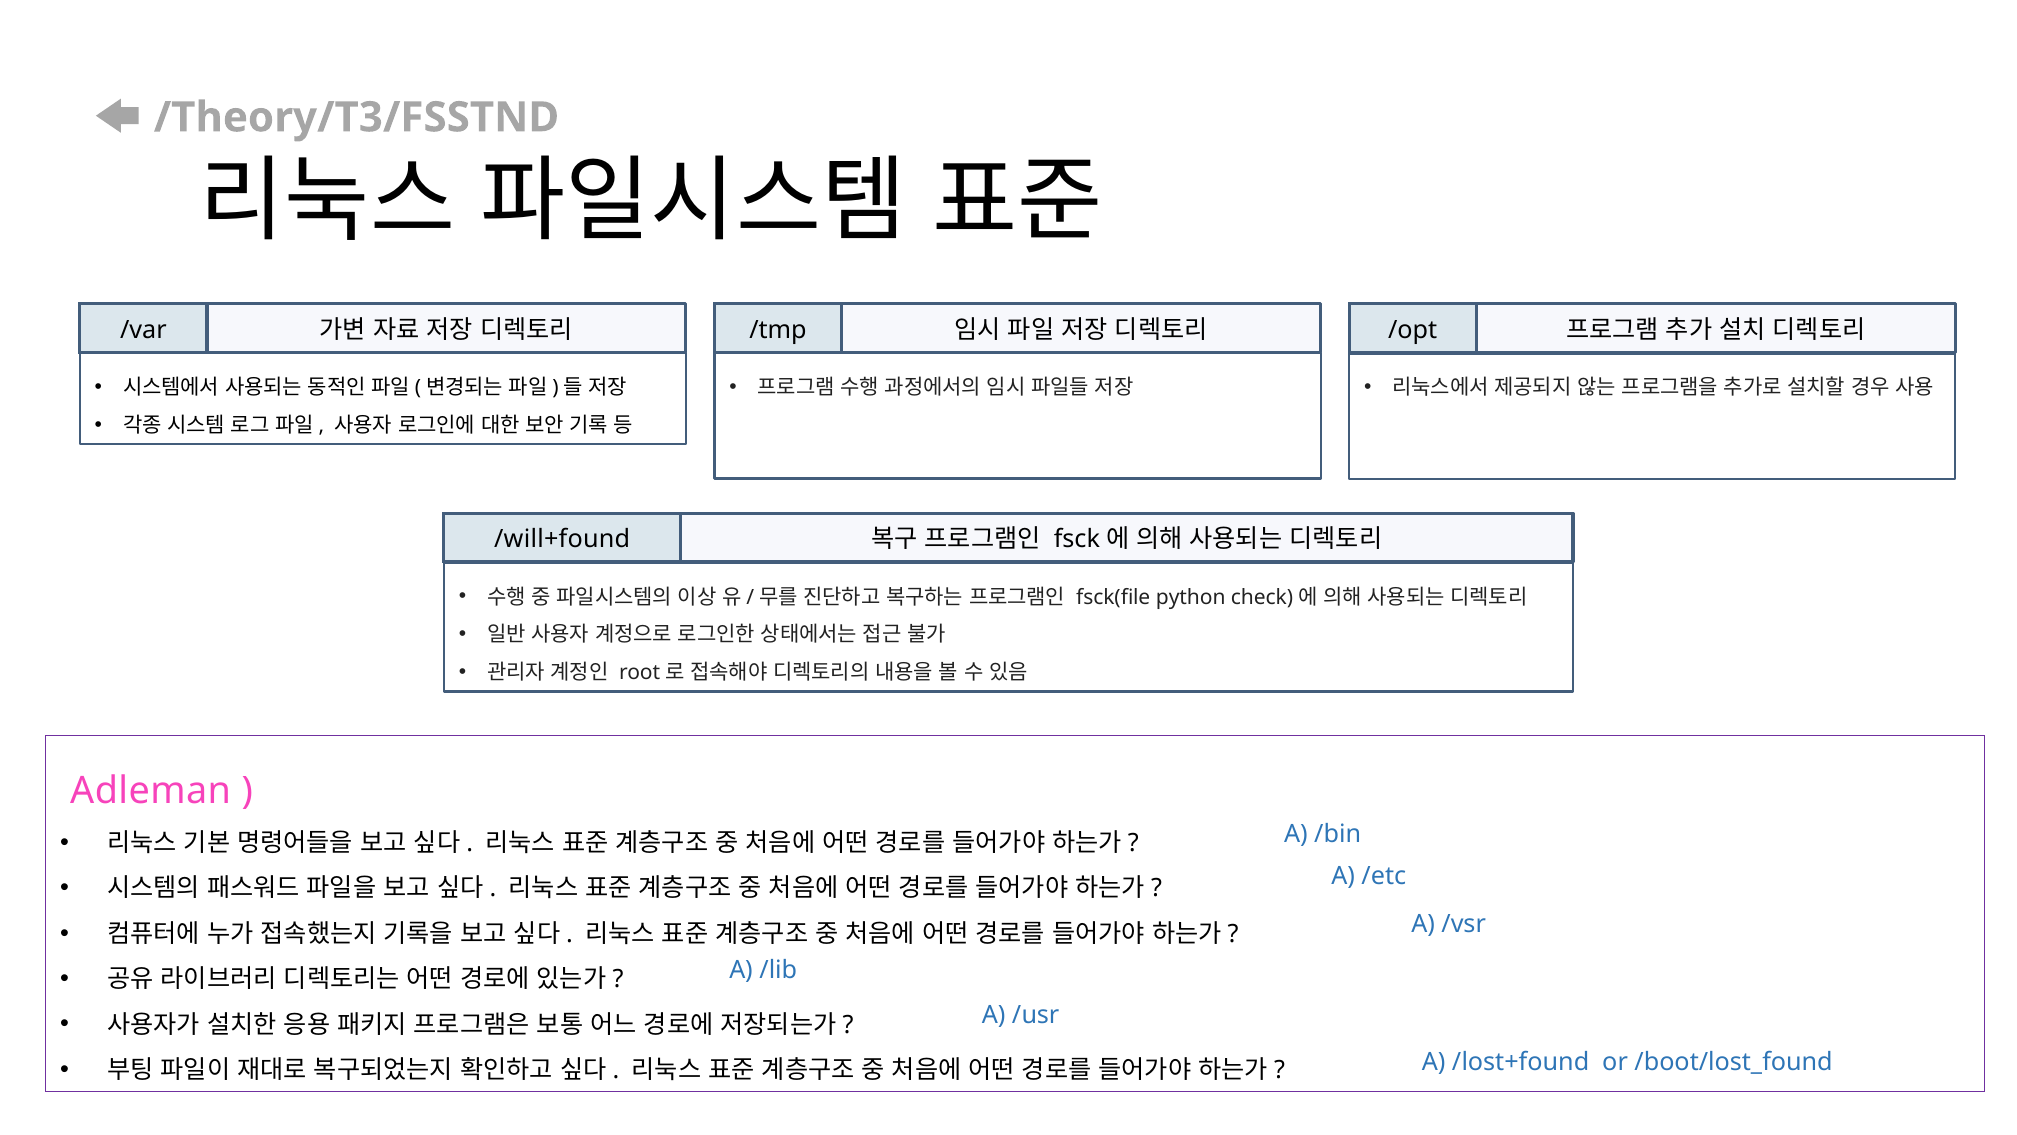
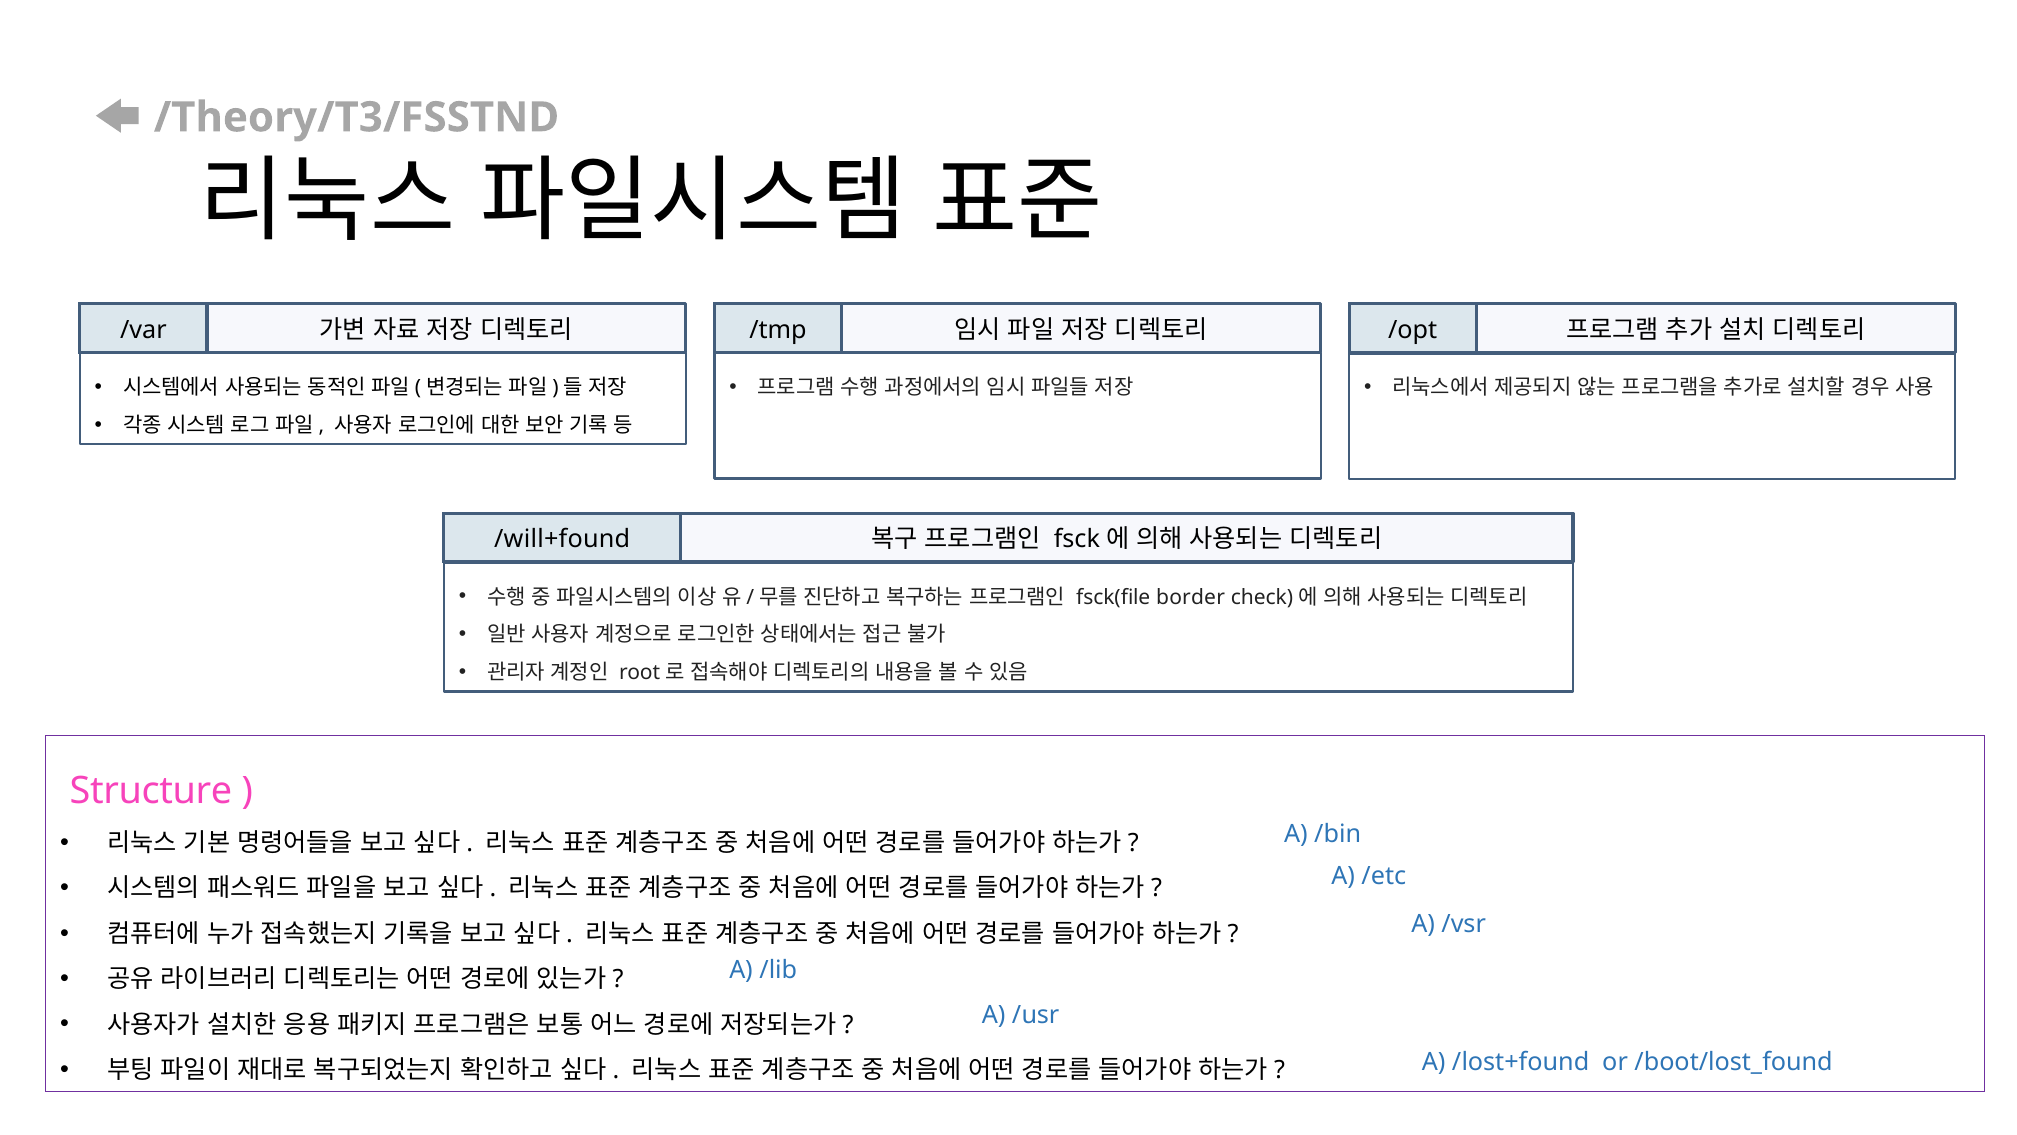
python: python -> border
Adleman: Adleman -> Structure
